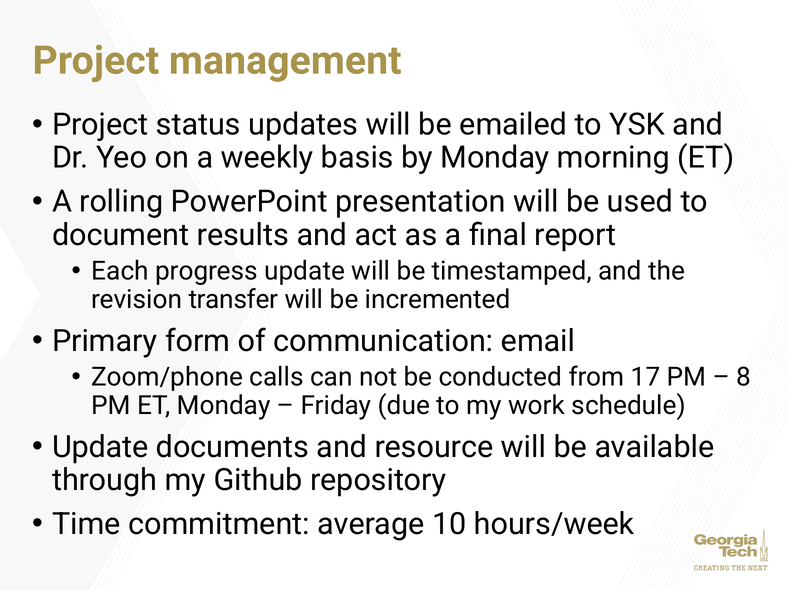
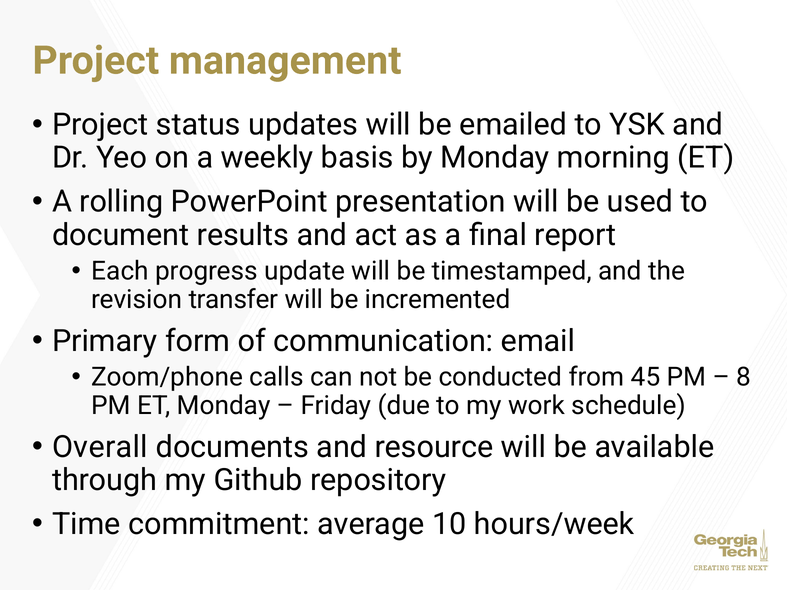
17: 17 -> 45
Update at (100, 447): Update -> Overall
